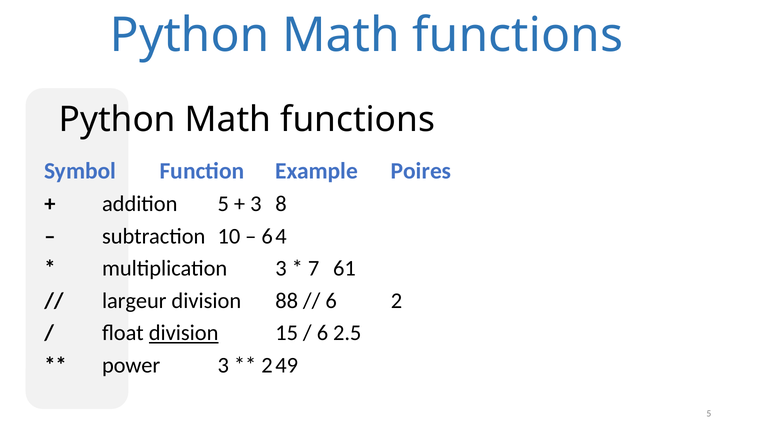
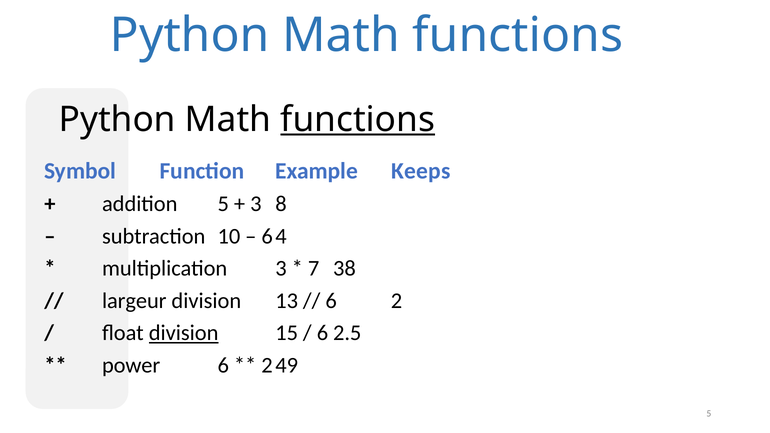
functions at (358, 119) underline: none -> present
Poires: Poires -> Keeps
61: 61 -> 38
88: 88 -> 13
power 3: 3 -> 6
